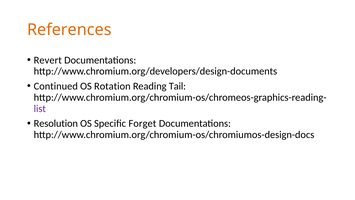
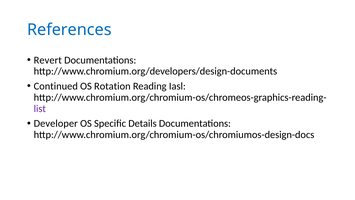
References colour: orange -> blue
Tail: Tail -> Iasl
Resolution: Resolution -> Developer
Forget: Forget -> Details
